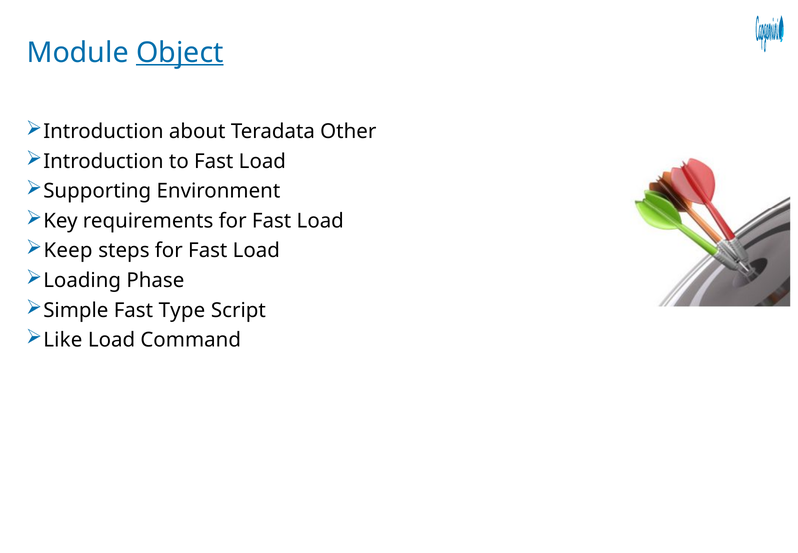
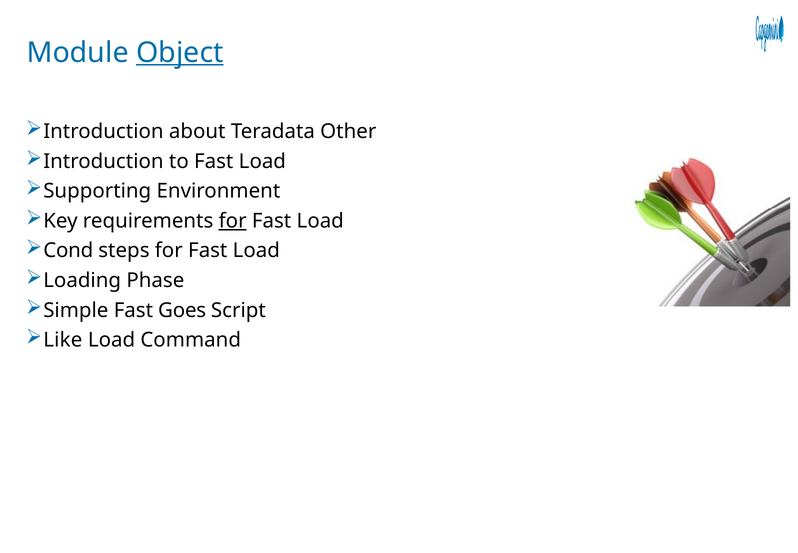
for at (233, 221) underline: none -> present
Keep: Keep -> Cond
Type: Type -> Goes
